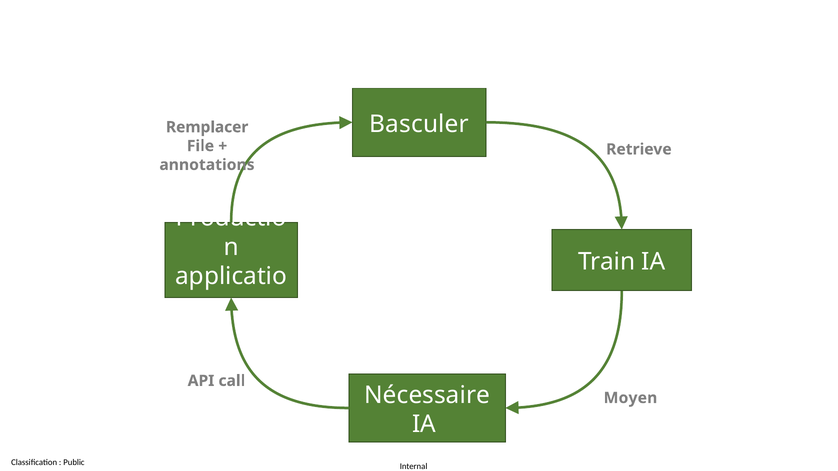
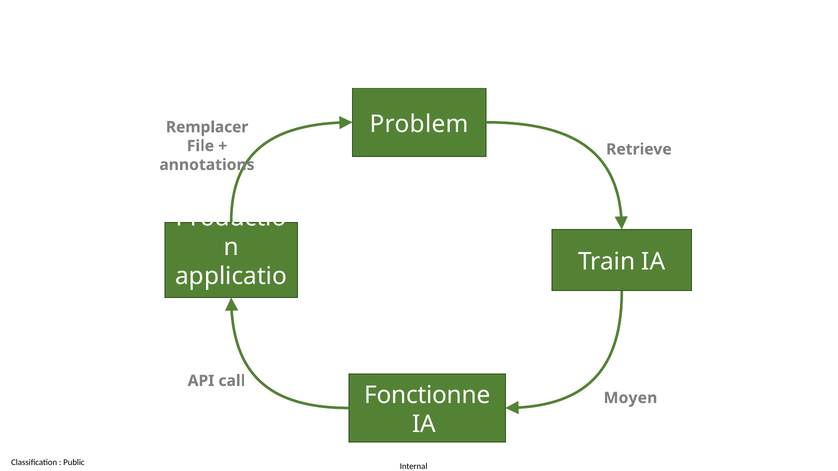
Basculer: Basculer -> Problem
Nécessaire: Nécessaire -> Fonctionne
